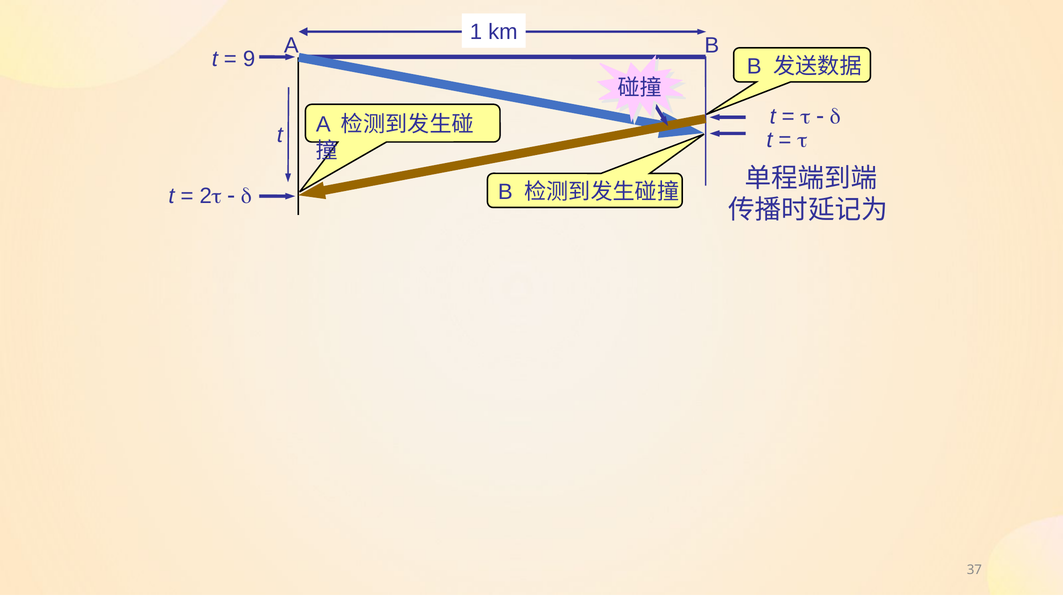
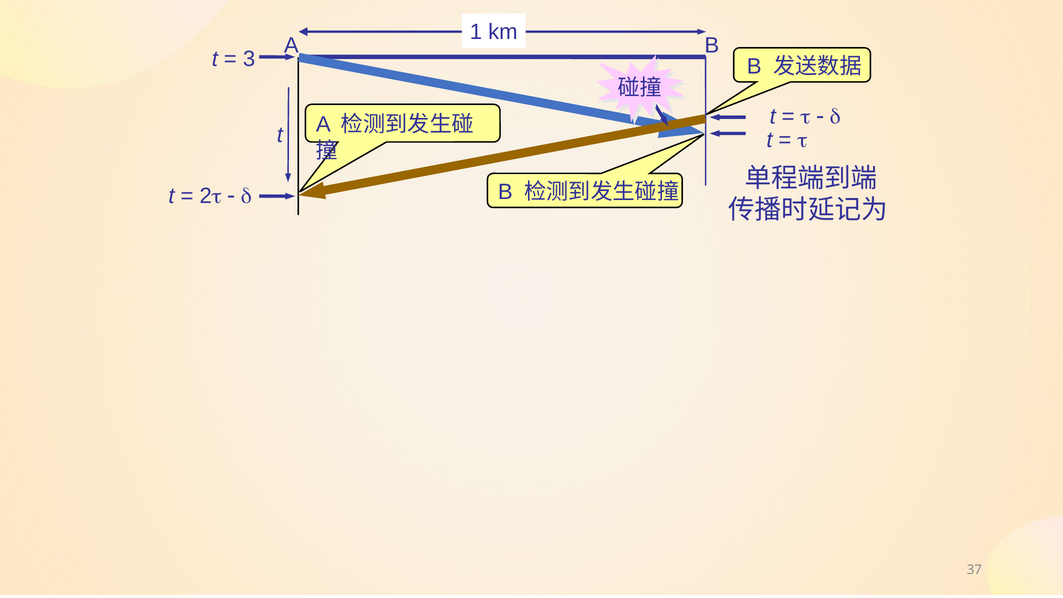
9: 9 -> 3
